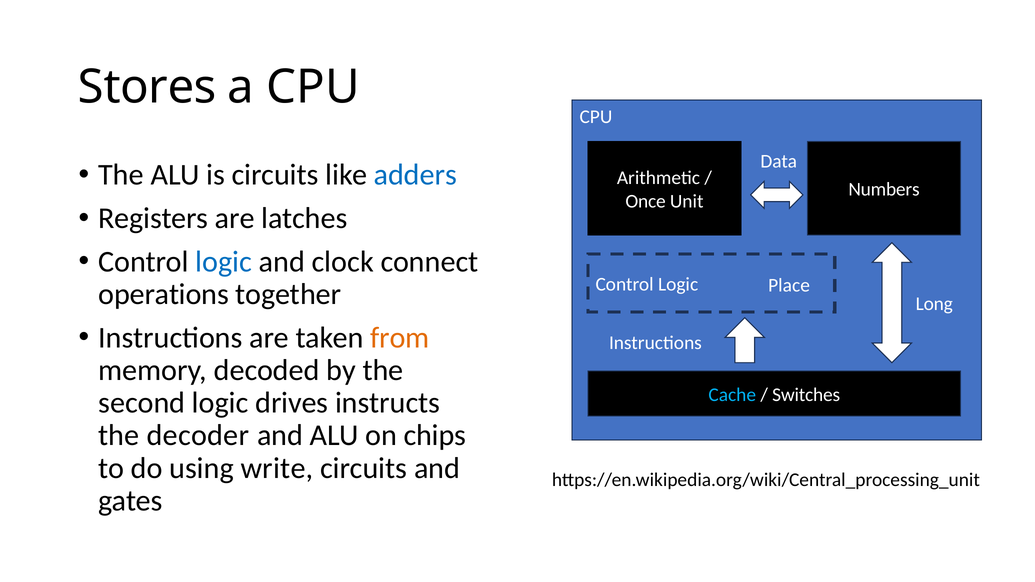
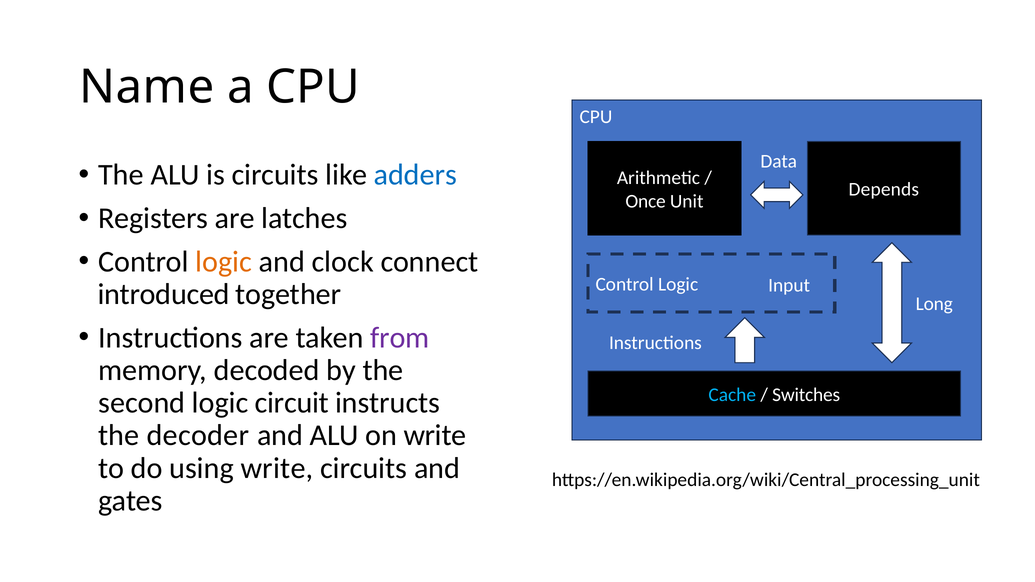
Stores: Stores -> Name
Numbers: Numbers -> Depends
logic at (224, 262) colour: blue -> orange
Place: Place -> Input
operations: operations -> introduced
from colour: orange -> purple
drives: drives -> circuit
on chips: chips -> write
